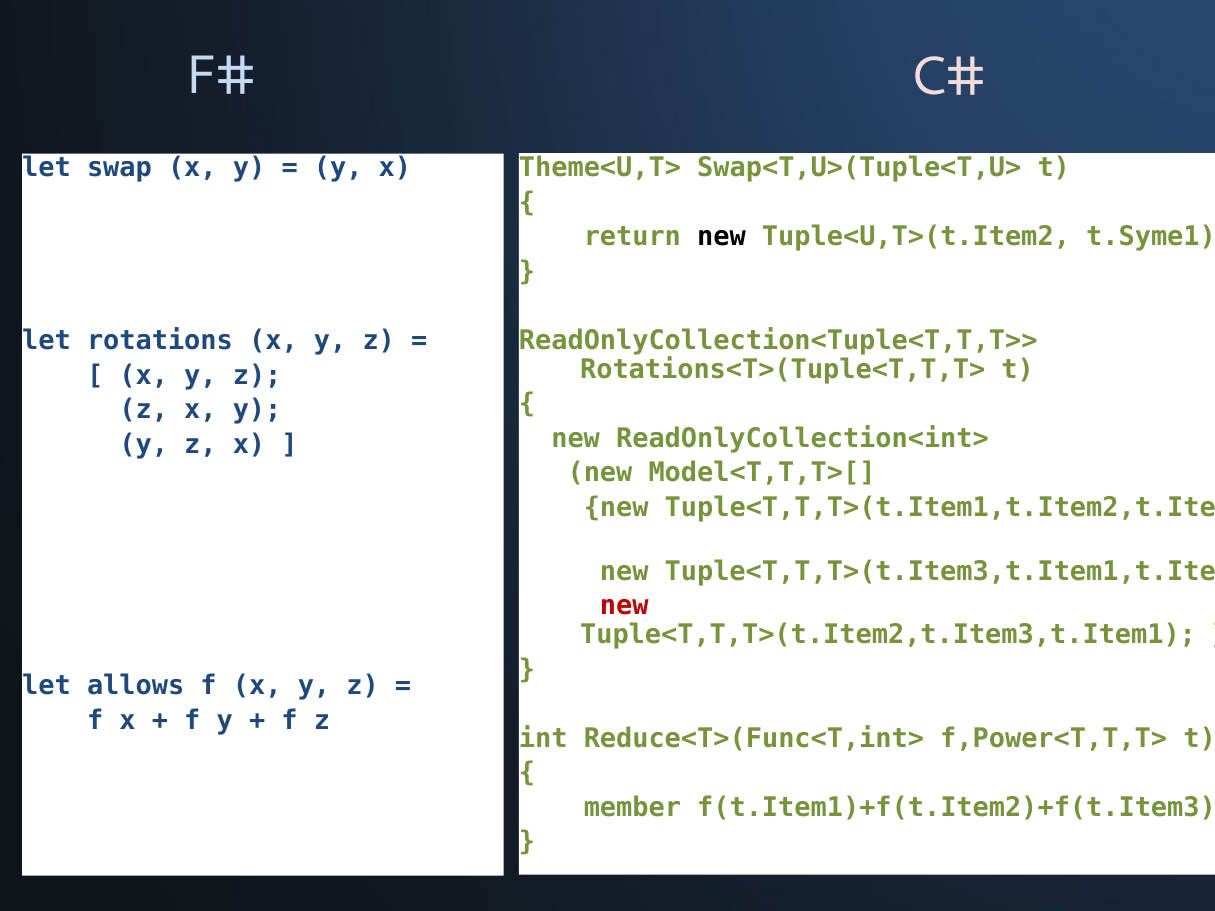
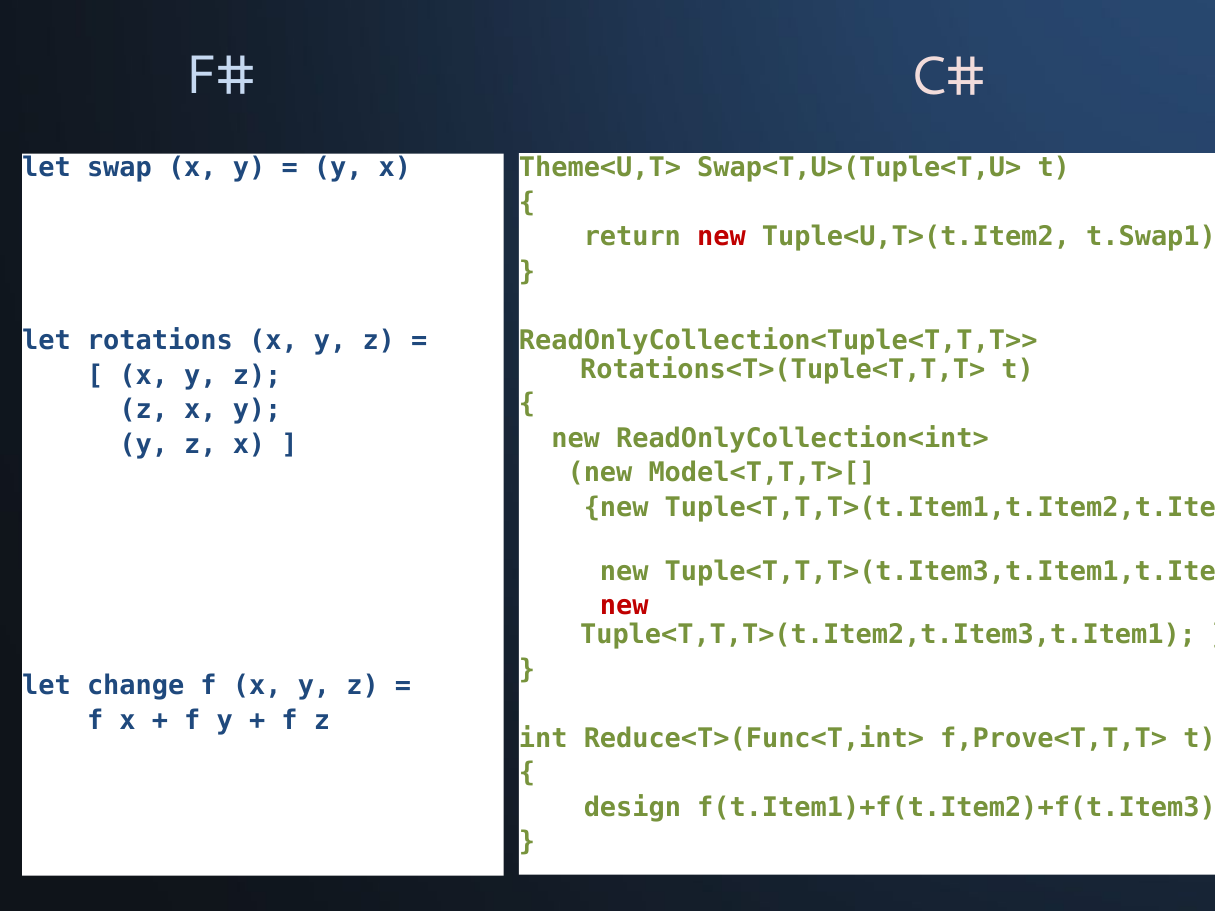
new at (721, 237) colour: black -> red
t.Syme1: t.Syme1 -> t.Swap1
allows: allows -> change
f,Power<T,T,T>: f,Power<T,T,T> -> f,Prove<T,T,T>
member: member -> design
